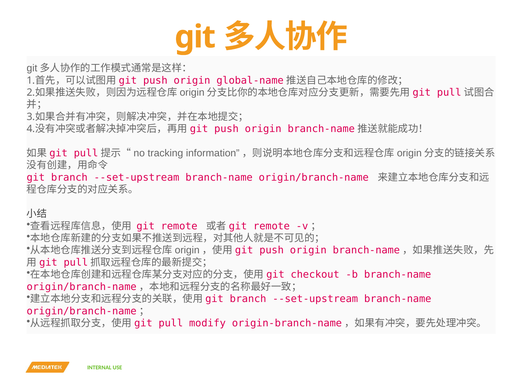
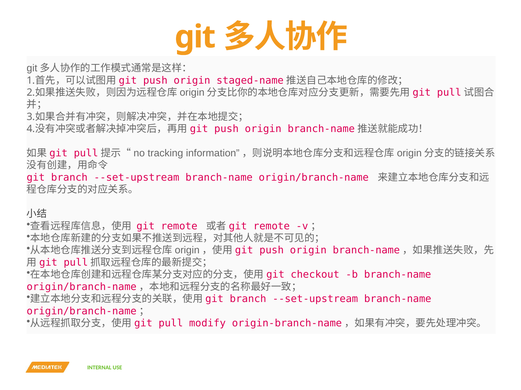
global-name: global-name -> staged-name
